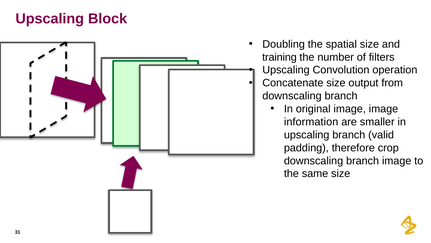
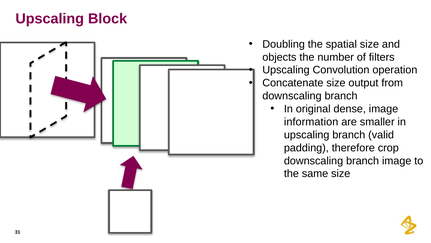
training: training -> objects
original image: image -> dense
